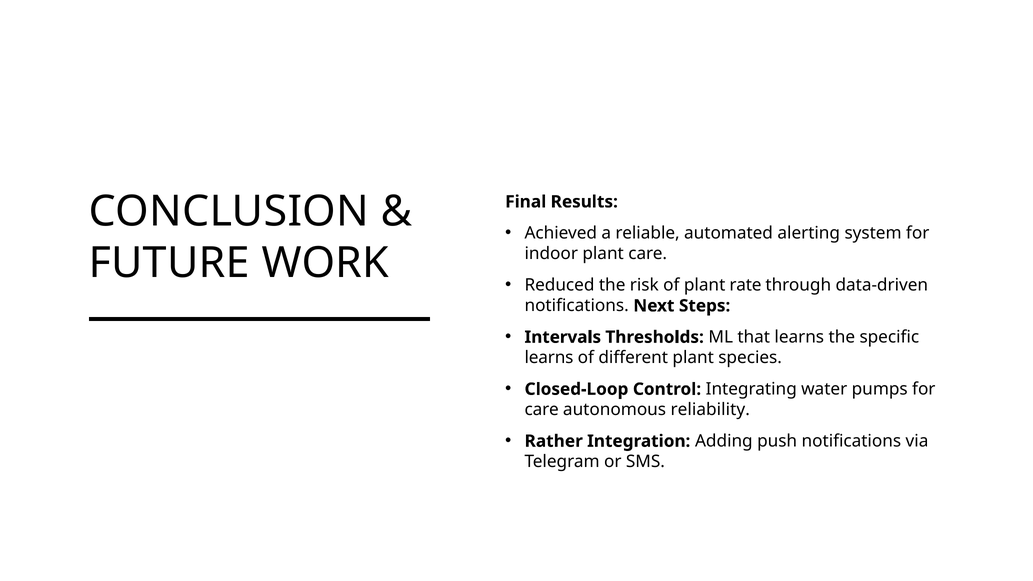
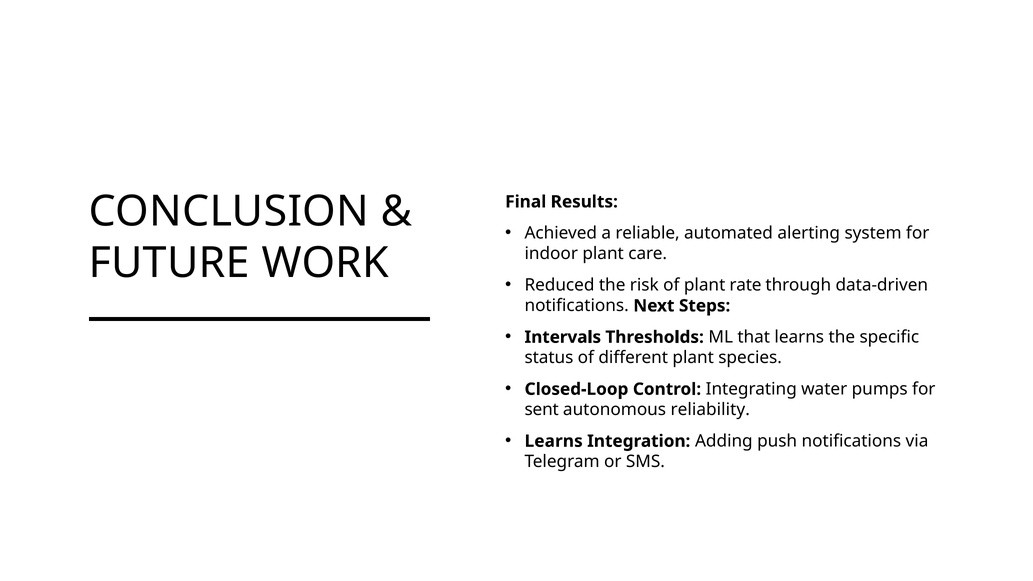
learns at (549, 358): learns -> status
care at (542, 410): care -> sent
Rather at (554, 441): Rather -> Learns
